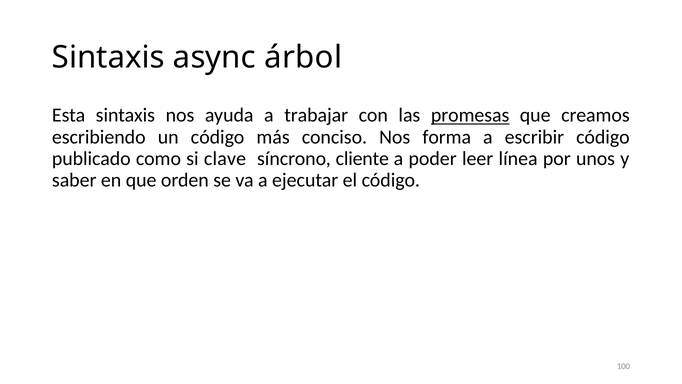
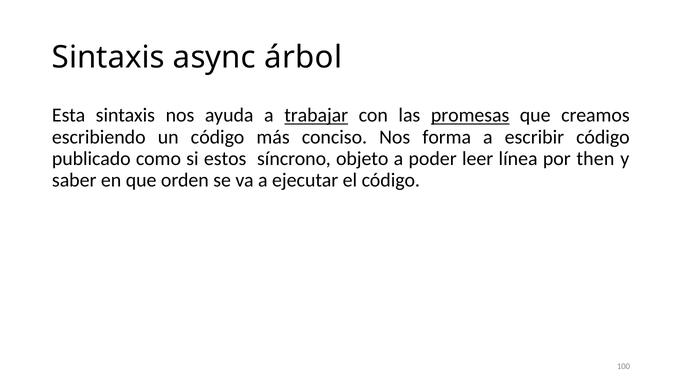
trabajar underline: none -> present
clave: clave -> estos
cliente: cliente -> objeto
unos: unos -> then
